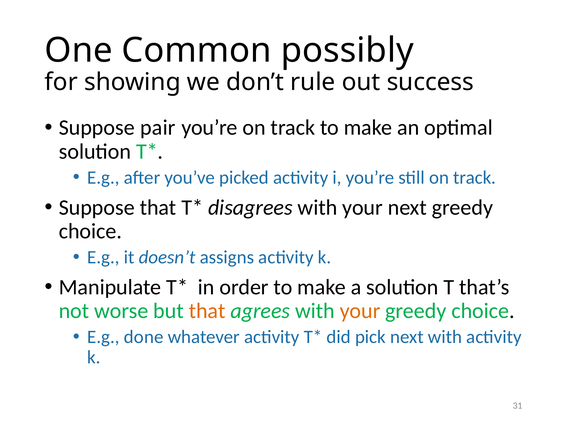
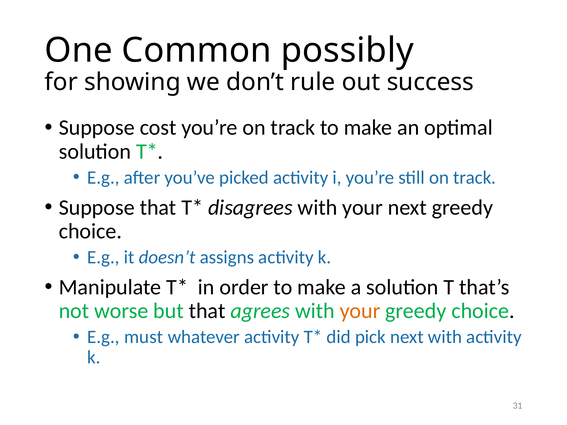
pair: pair -> cost
that at (207, 311) colour: orange -> black
done: done -> must
